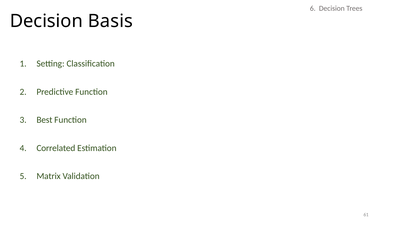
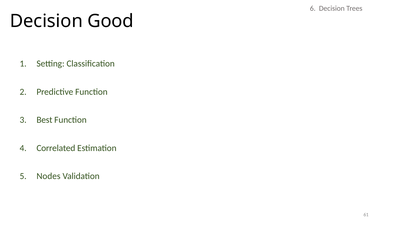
Basis: Basis -> Good
Matrix: Matrix -> Nodes
